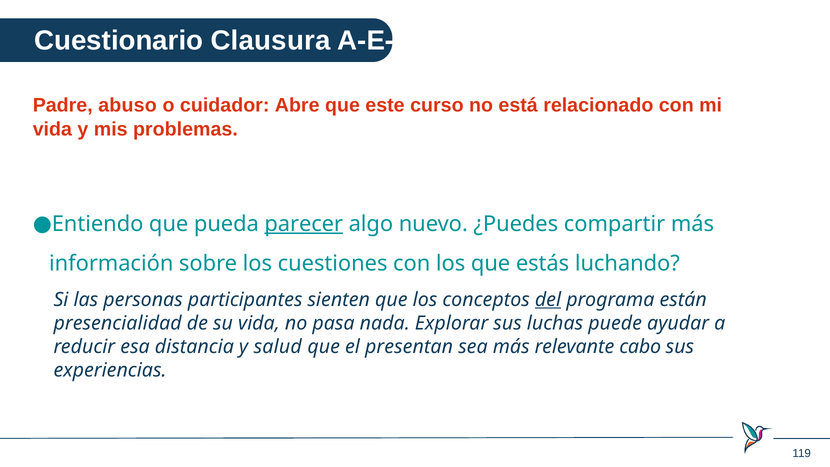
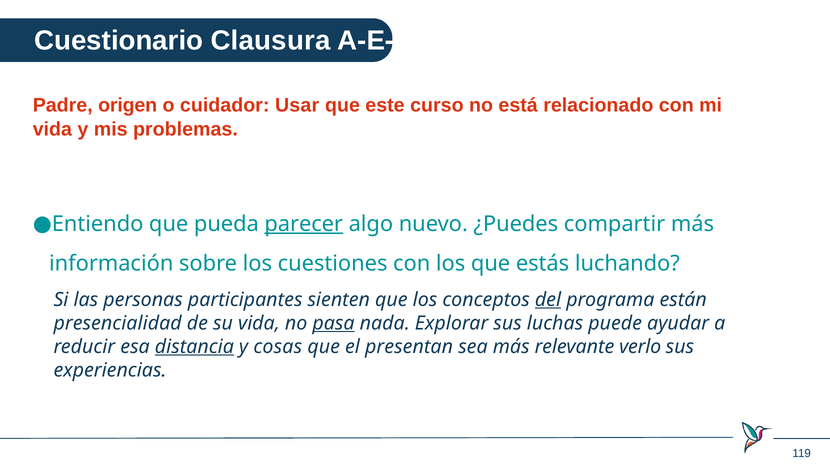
abuso: abuso -> origen
Abre: Abre -> Usar
pasa underline: none -> present
distancia underline: none -> present
salud: salud -> cosas
cabo: cabo -> verlo
